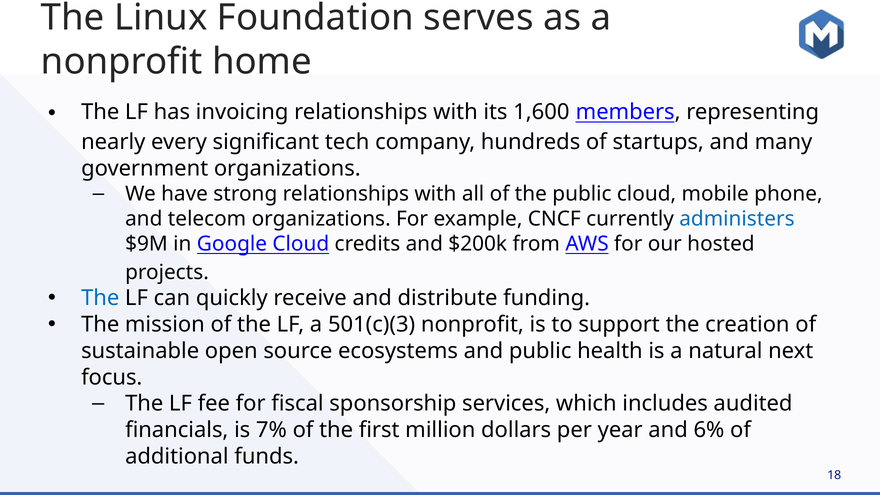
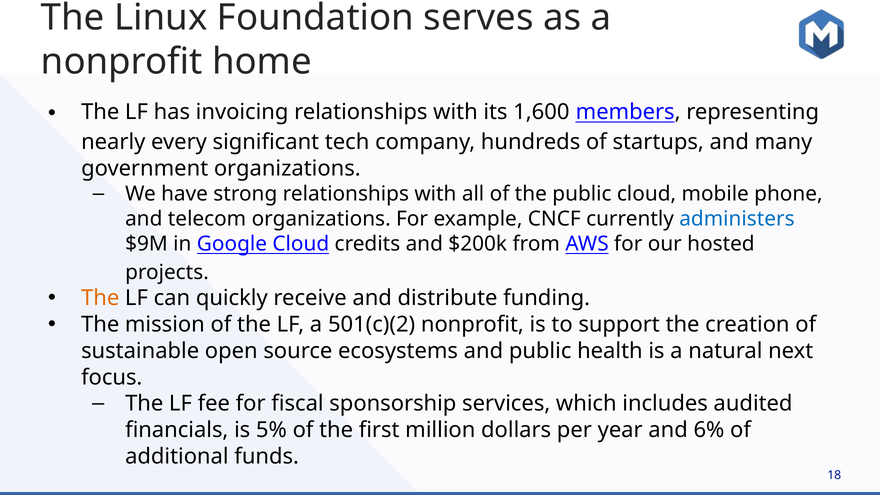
The at (100, 298) colour: blue -> orange
501(c)(3: 501(c)(3 -> 501(c)(2
7%: 7% -> 5%
